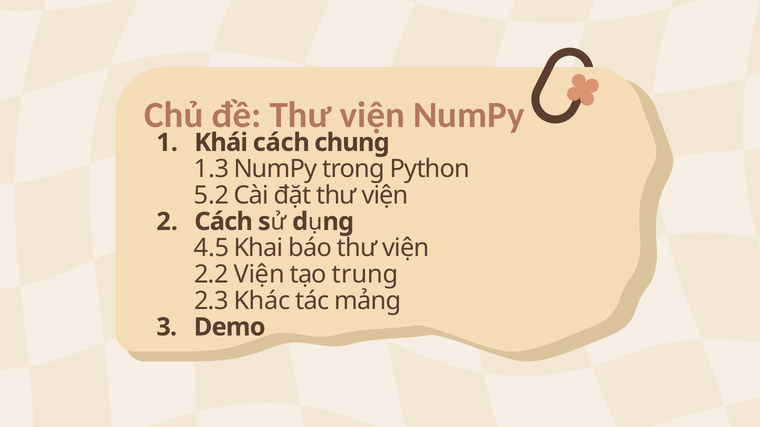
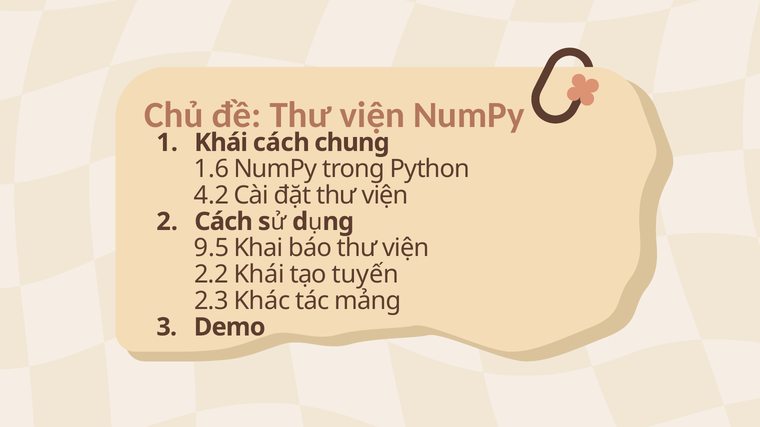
1.3: 1.3 -> 1.6
5.2: 5.2 -> 4.2
4.5: 4.5 -> 9.5
2.2 Viện: Viện -> Khái
trung: trung -> tuyến
